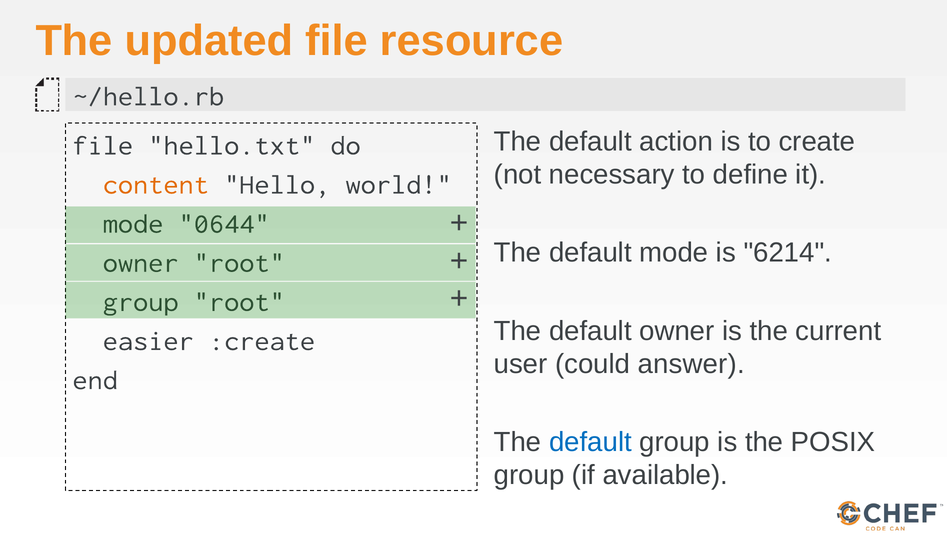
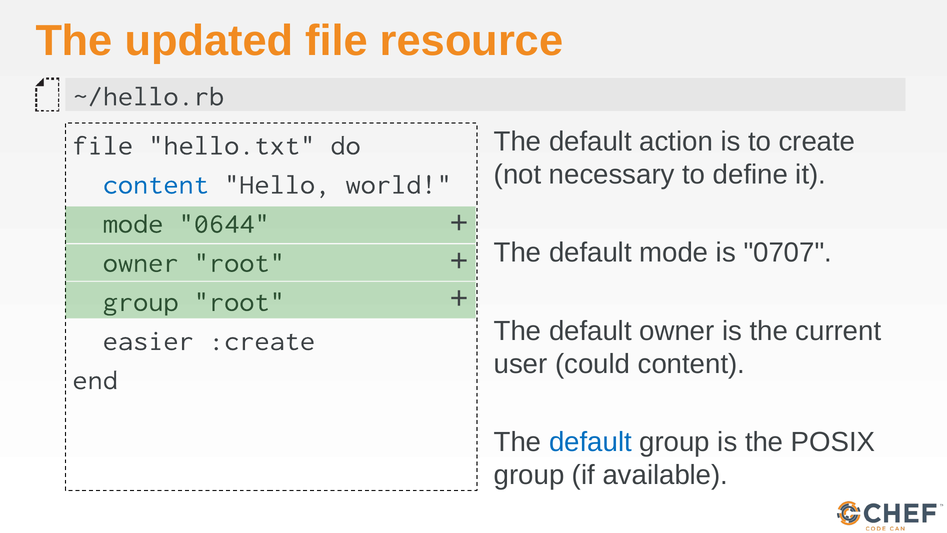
content at (156, 184) colour: orange -> blue
6214: 6214 -> 0707
could answer: answer -> content
